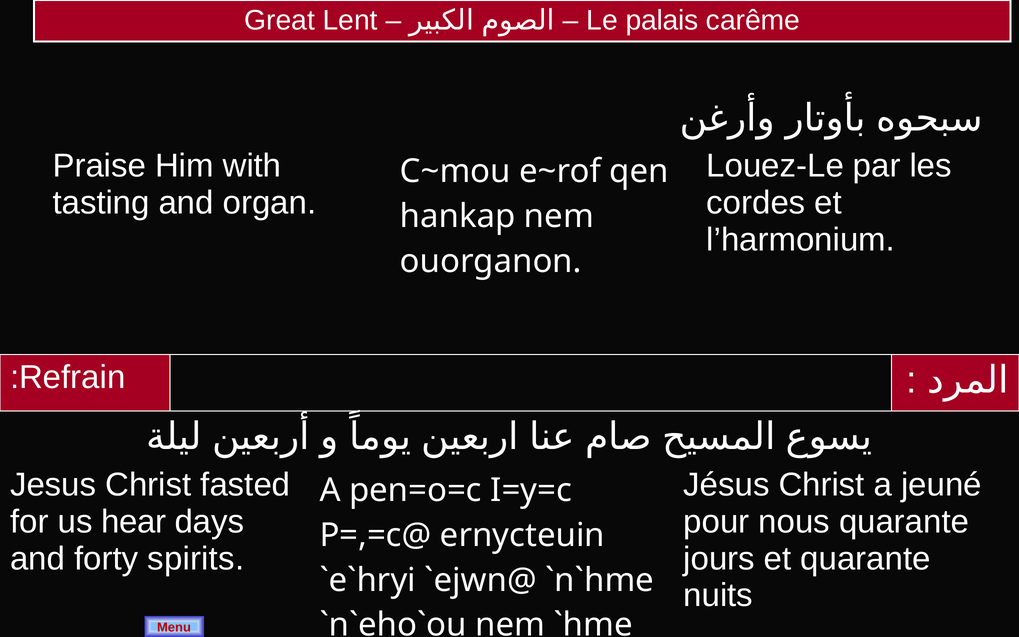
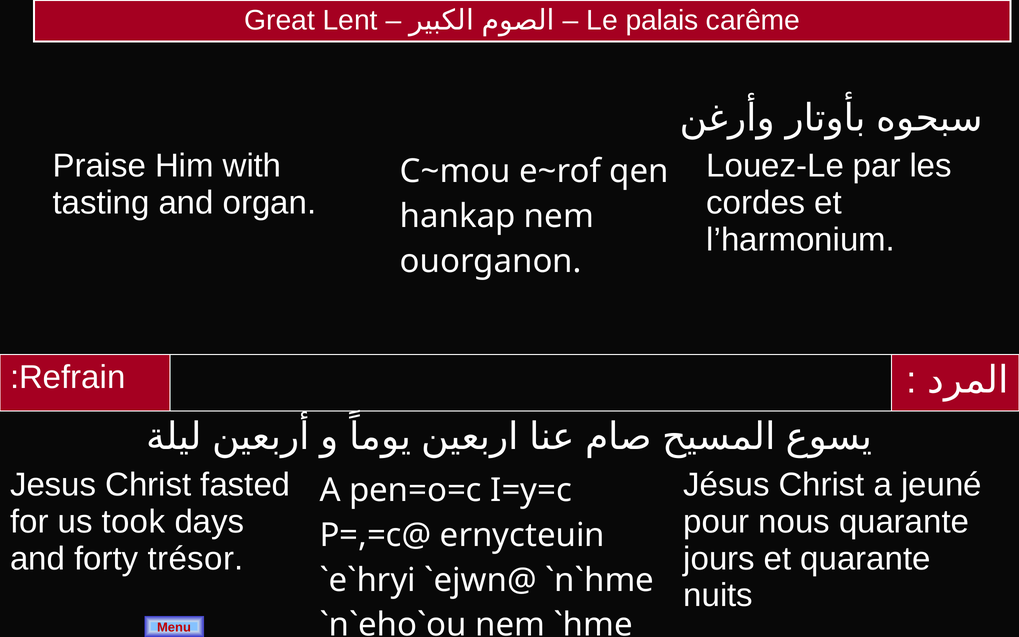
hear: hear -> took
spirits: spirits -> trésor
